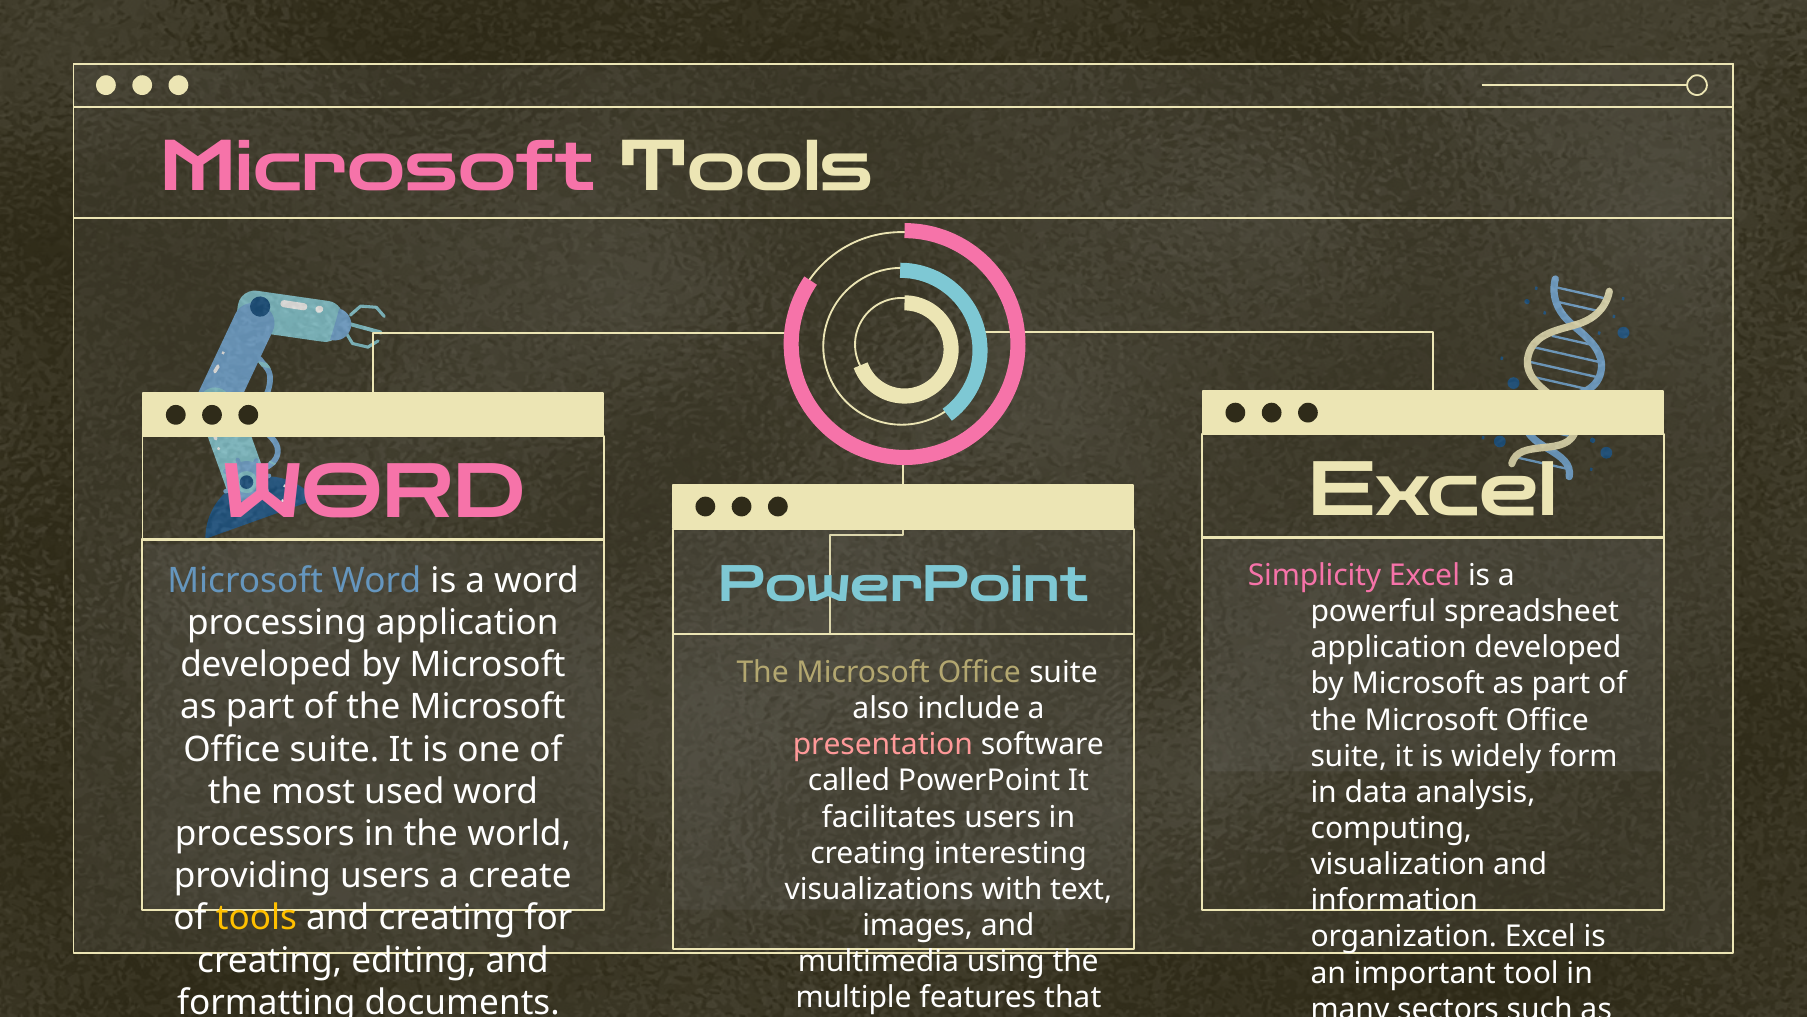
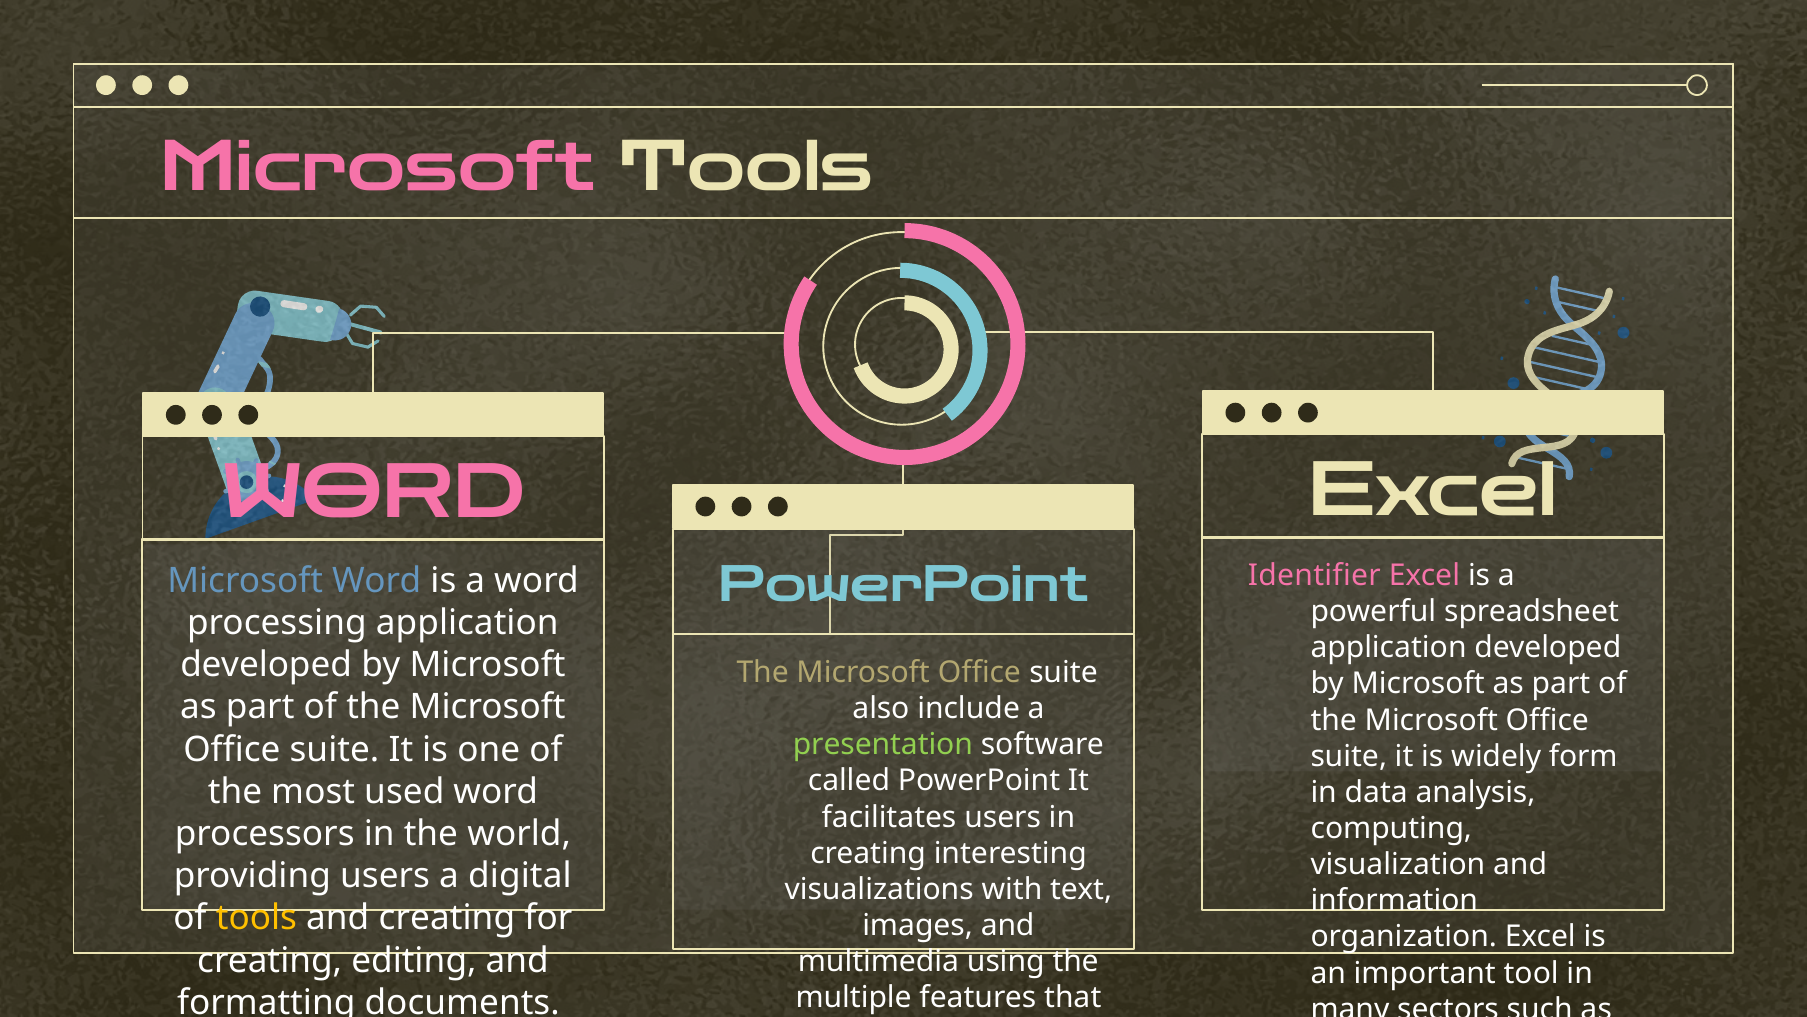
Simplicity: Simplicity -> Identifier
presentation colour: pink -> light green
create: create -> digital
